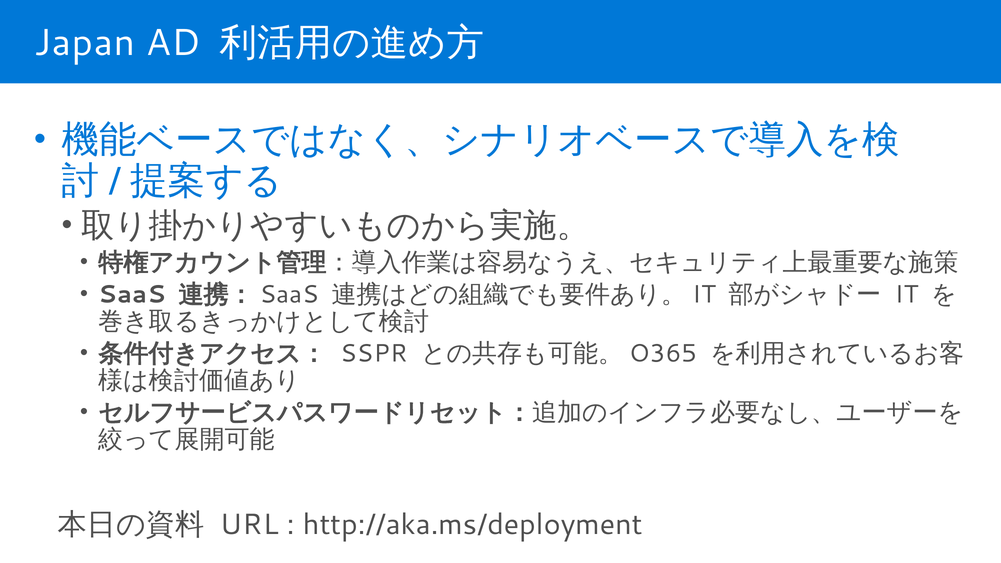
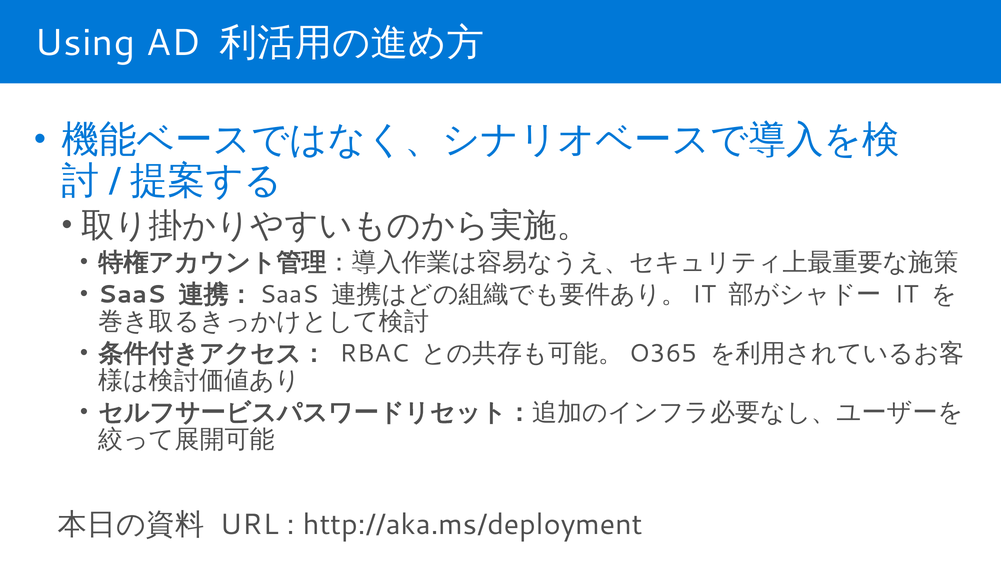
Japan: Japan -> Using
SSPR: SSPR -> RBAC
